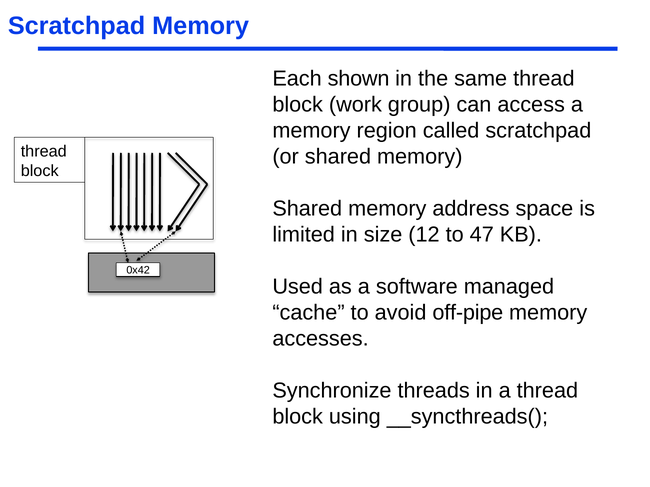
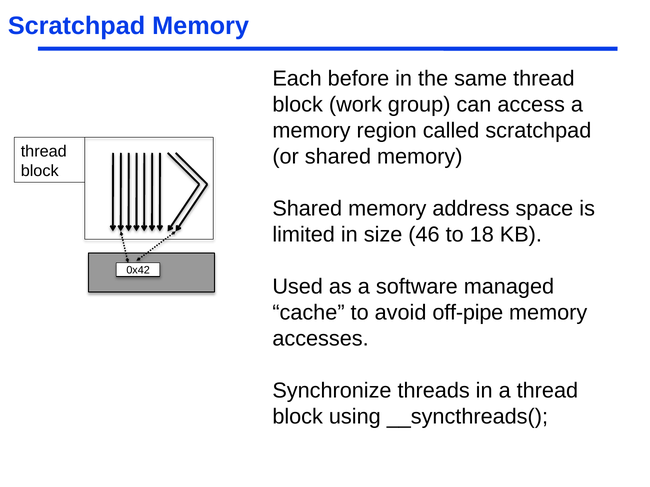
shown: shown -> before
12: 12 -> 46
47: 47 -> 18
